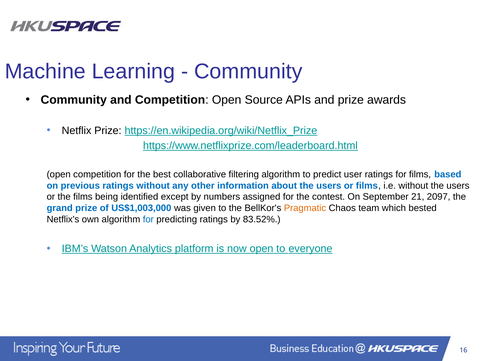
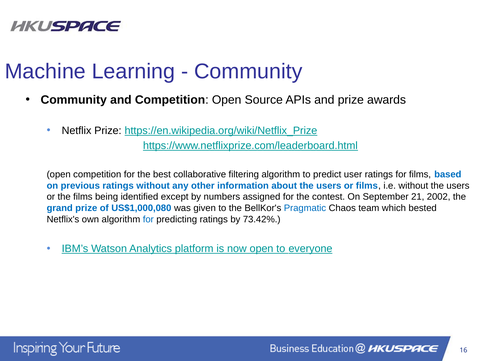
2097: 2097 -> 2002
US$1,003,000: US$1,003,000 -> US$1,000,080
Pragmatic colour: orange -> blue
83.52%: 83.52% -> 73.42%
